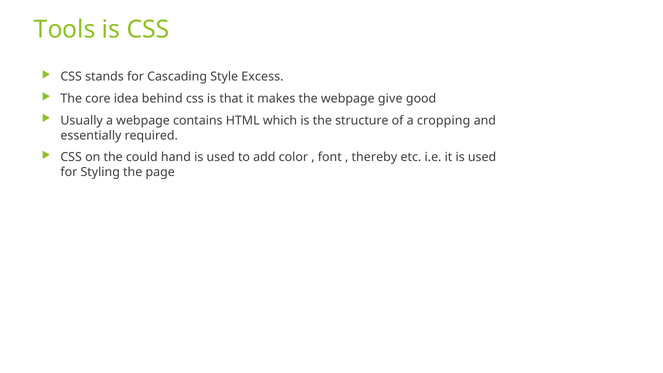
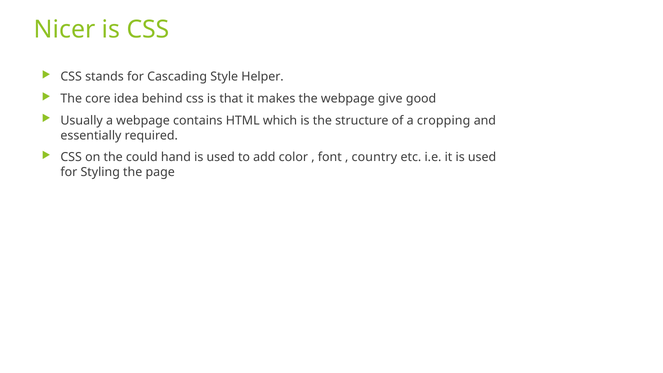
Tools: Tools -> Nicer
Excess: Excess -> Helper
thereby: thereby -> country
